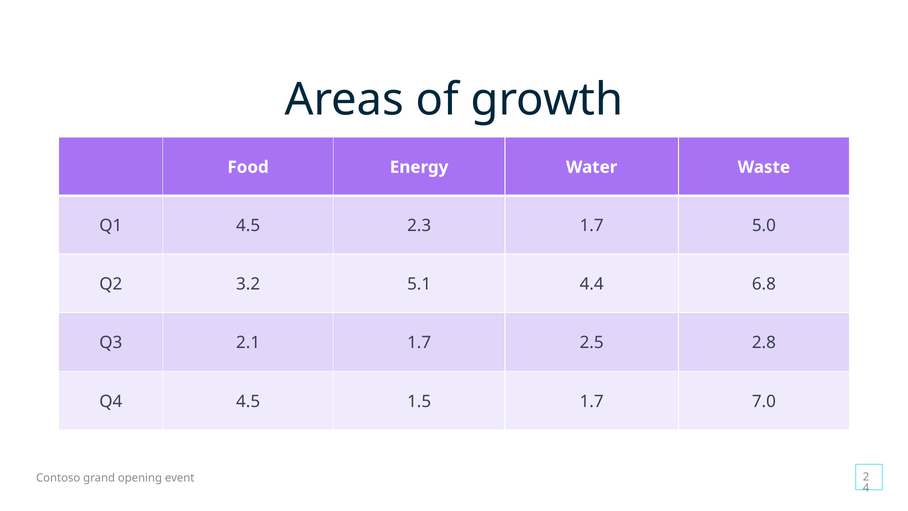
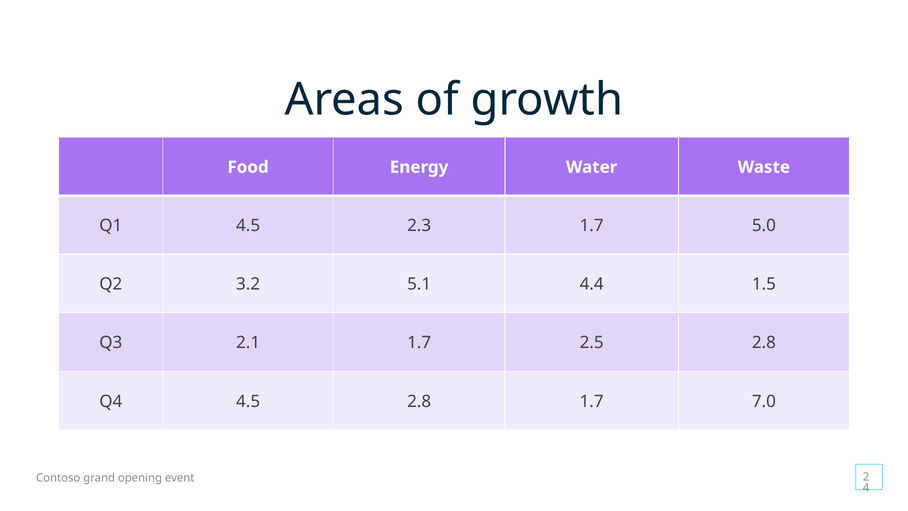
6.8: 6.8 -> 1.5
4.5 1.5: 1.5 -> 2.8
